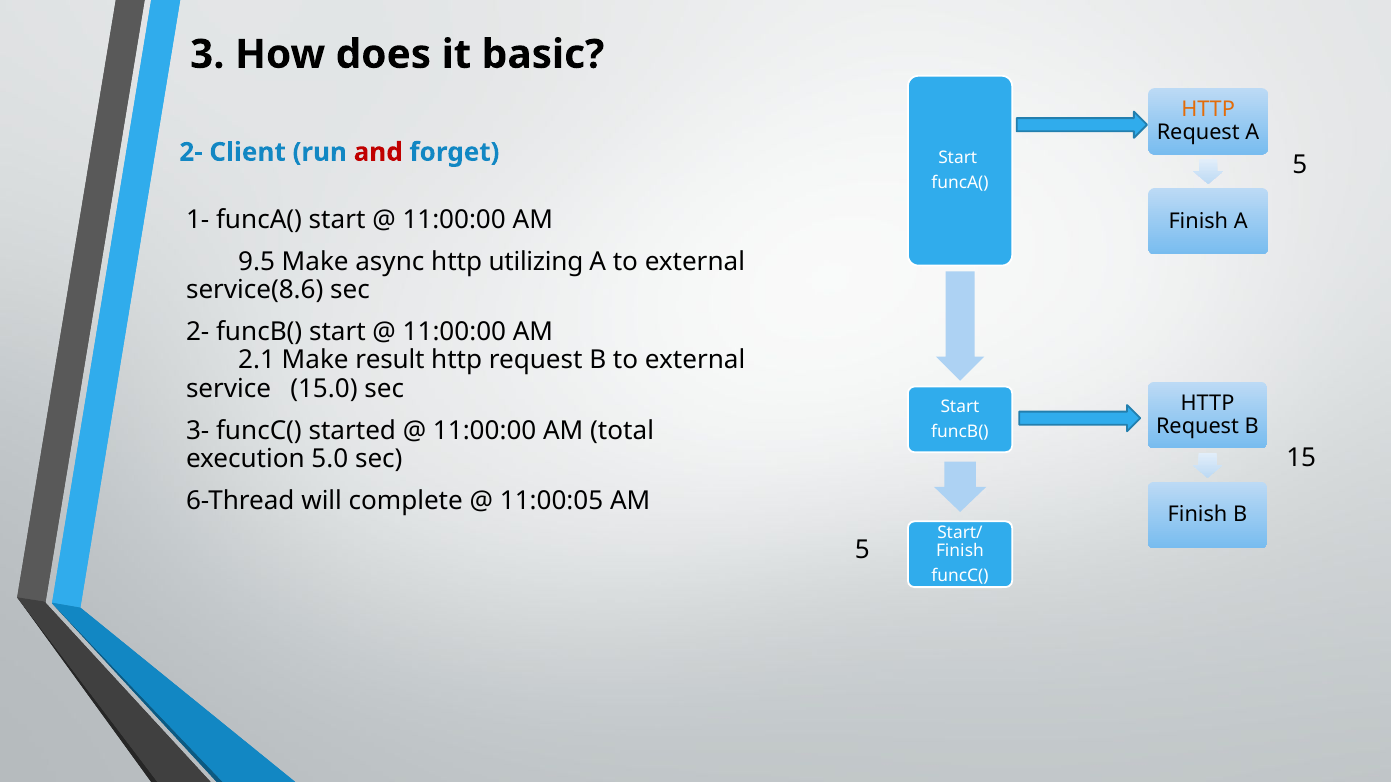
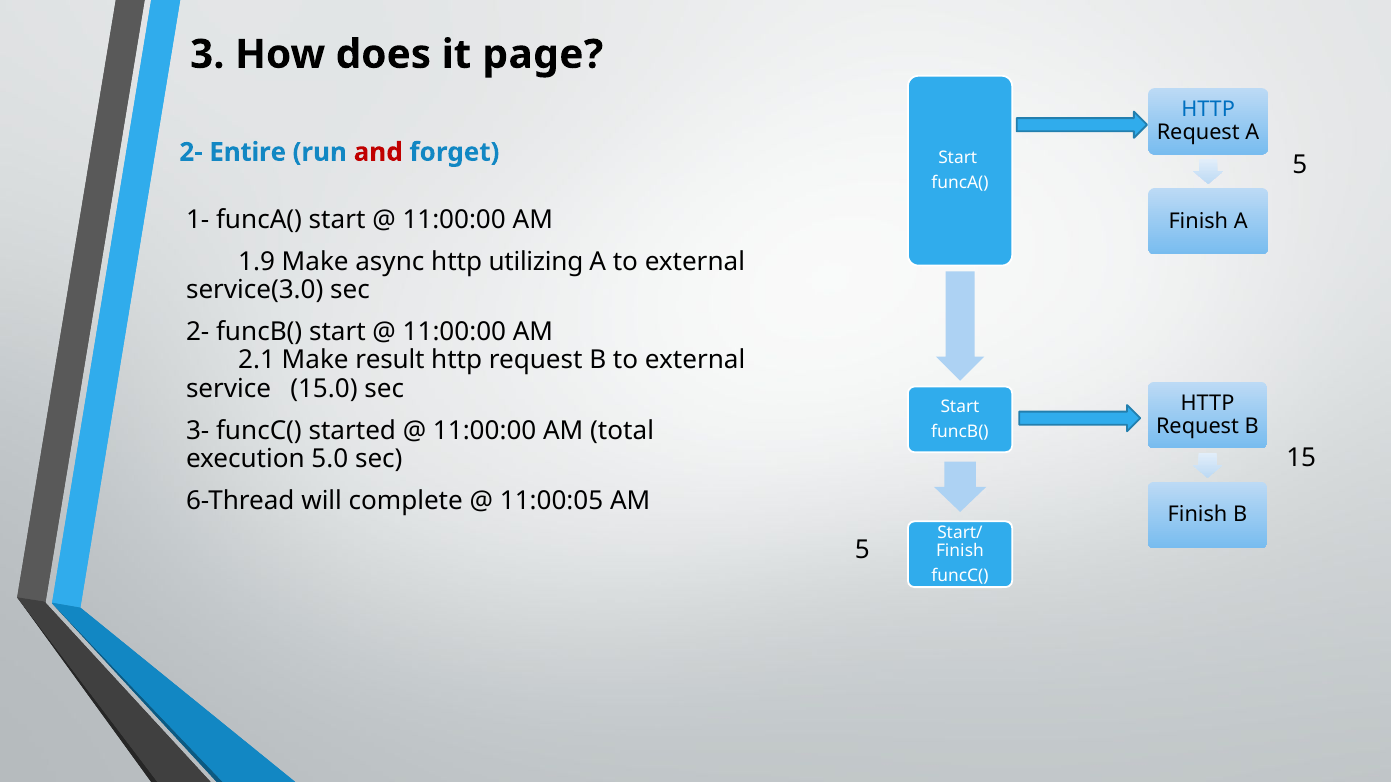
basic: basic -> page
HTTP at (1208, 109) colour: orange -> blue
Client: Client -> Entire
9.5: 9.5 -> 1.9
service(8.6: service(8.6 -> service(3.0
